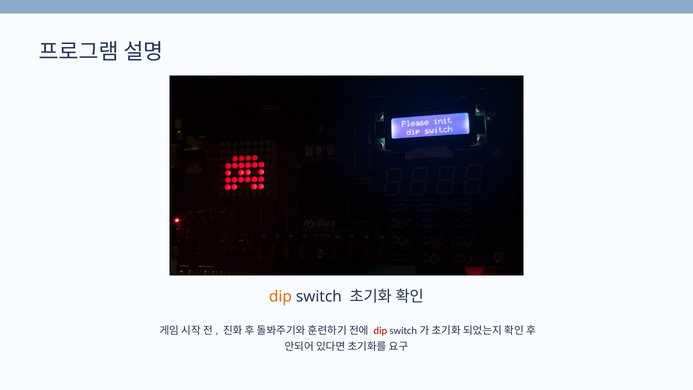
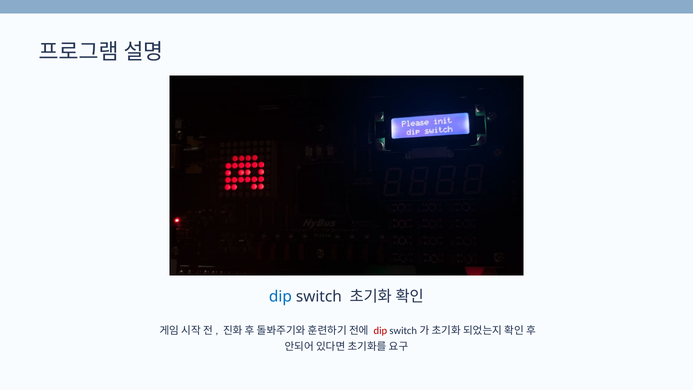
dip at (280, 297) colour: orange -> blue
